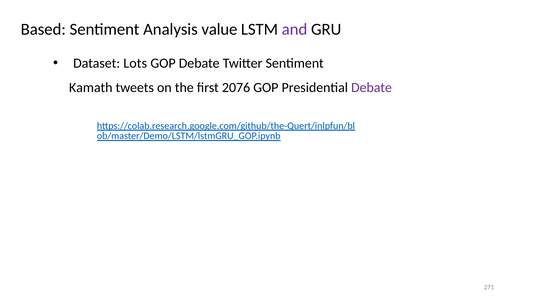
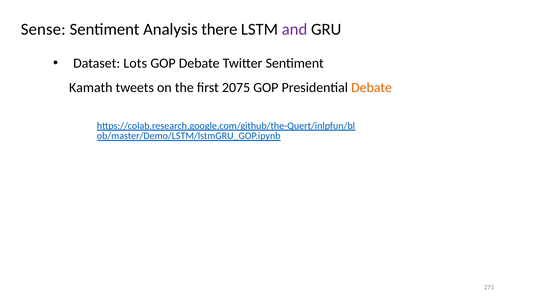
Based: Based -> Sense
value: value -> there
2076: 2076 -> 2075
Debate at (372, 87) colour: purple -> orange
